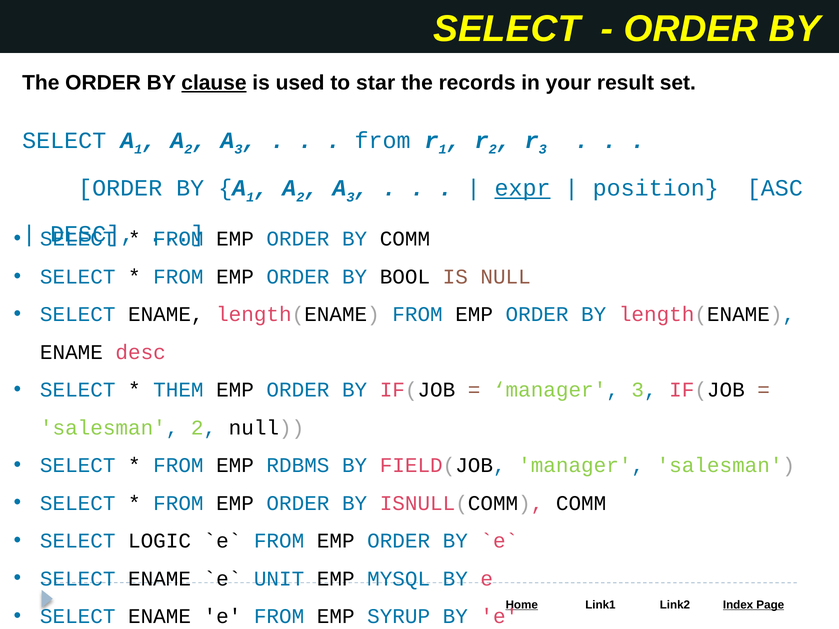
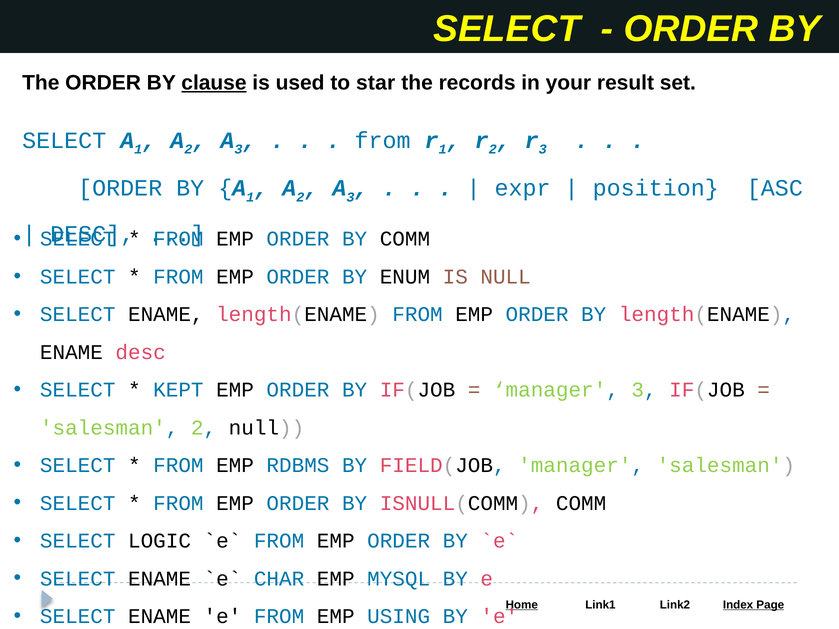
expr underline: present -> none
BOOL: BOOL -> ENUM
THEM: THEM -> KEPT
UNIT: UNIT -> CHAR
SYRUP: SYRUP -> USING
